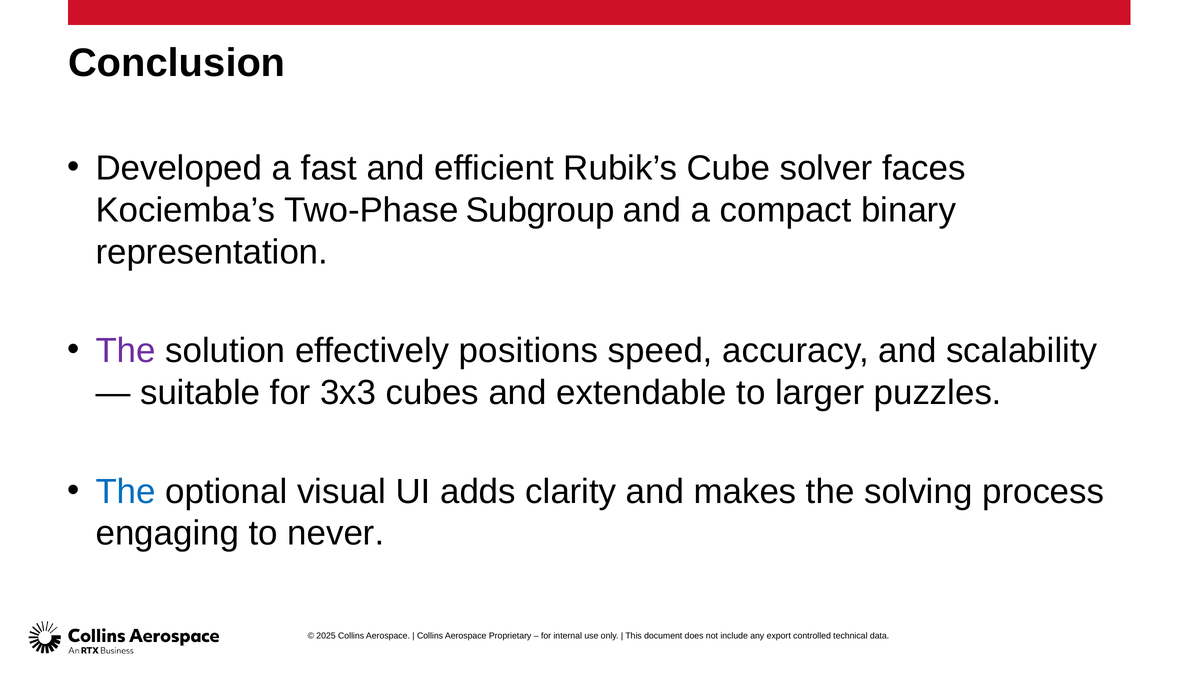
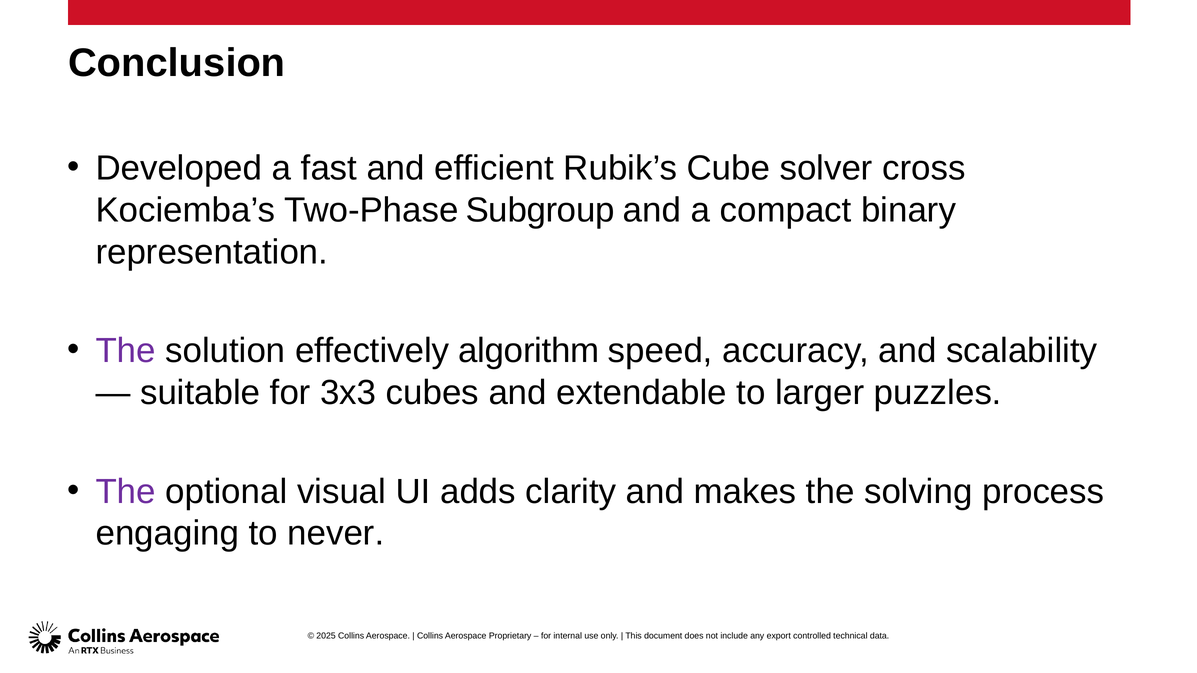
faces: faces -> cross
positions: positions -> algorithm
The at (126, 492) colour: blue -> purple
